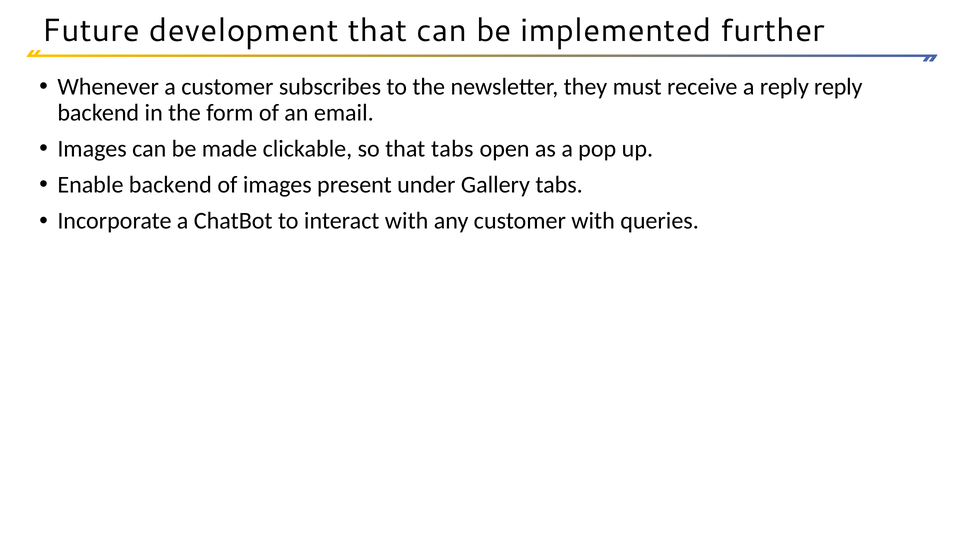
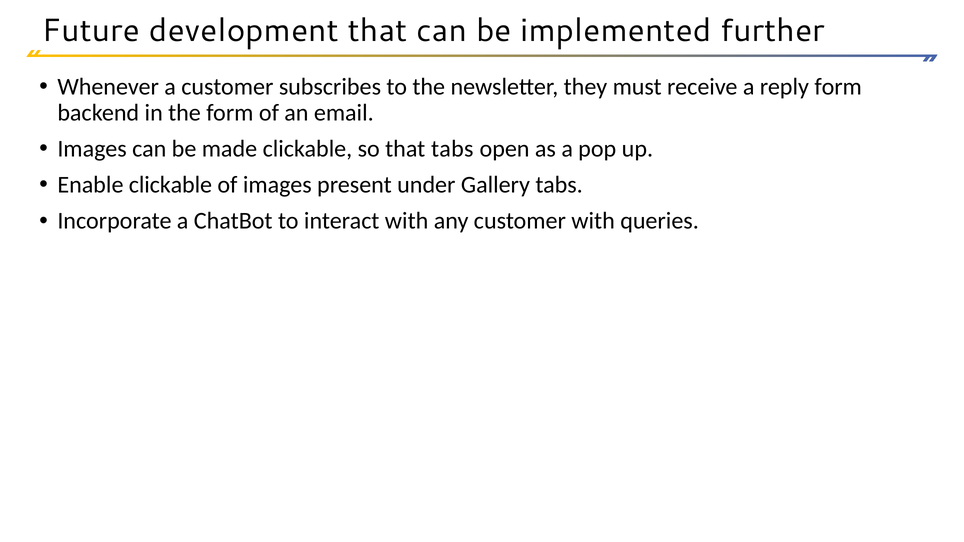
reply reply: reply -> form
Enable backend: backend -> clickable
